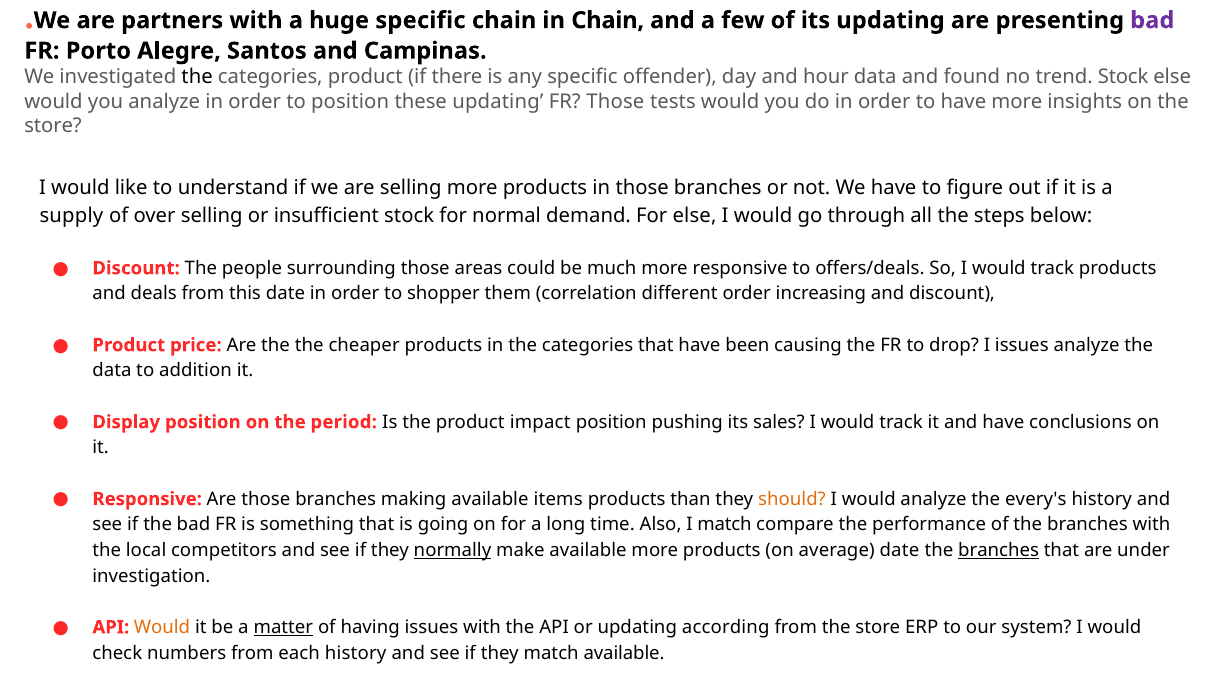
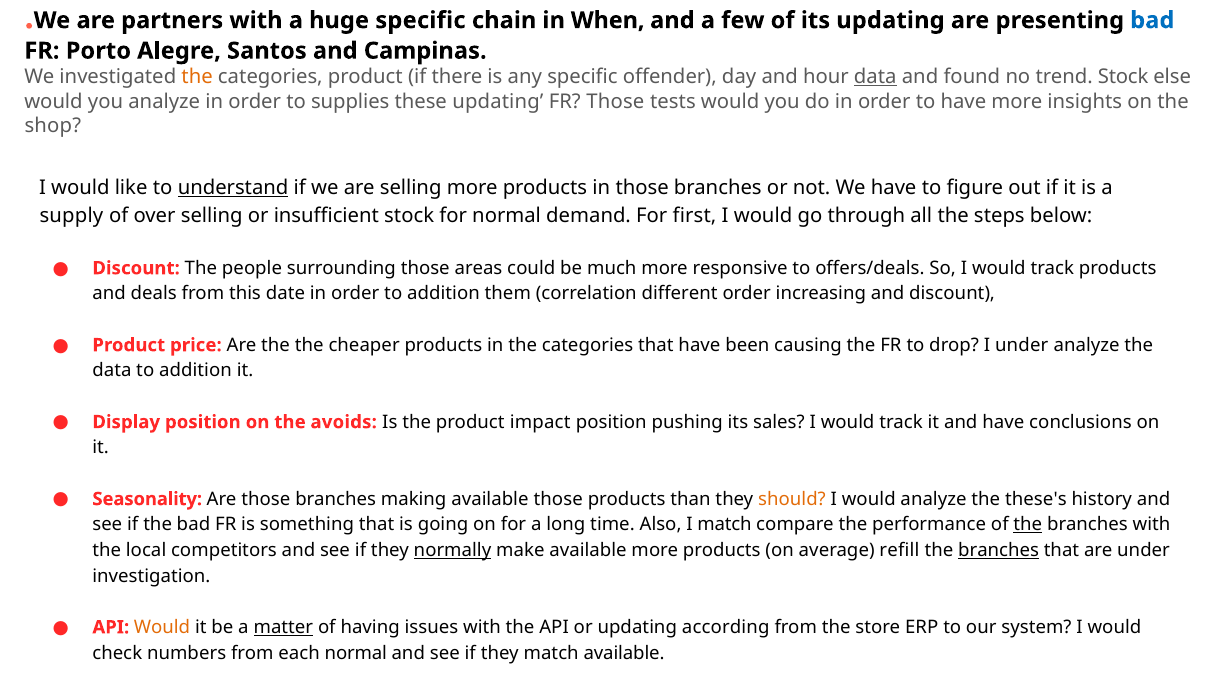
in Chain: Chain -> When
bad at (1152, 20) colour: purple -> blue
the at (197, 77) colour: black -> orange
data at (875, 77) underline: none -> present
to position: position -> supplies
store at (53, 126): store -> shop
understand underline: none -> present
For else: else -> first
order to shopper: shopper -> addition
I issues: issues -> under
period: period -> avoids
Responsive at (147, 499): Responsive -> Seasonality
available items: items -> those
every's: every's -> these's
the at (1028, 525) underline: none -> present
average date: date -> refill
each history: history -> normal
